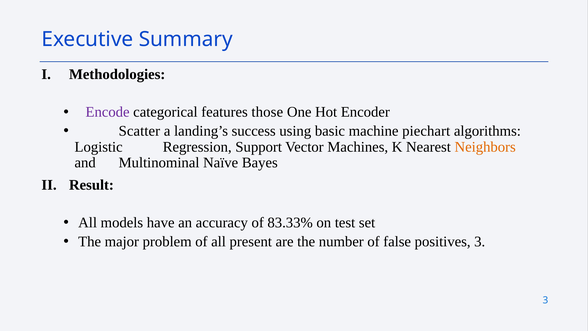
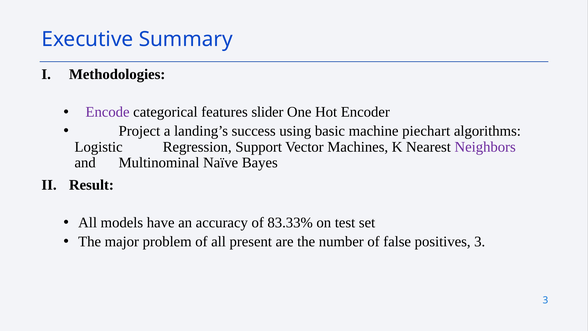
those: those -> slider
Scatter: Scatter -> Project
Neighbors colour: orange -> purple
